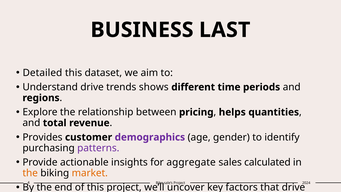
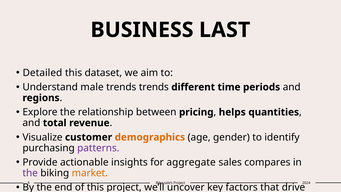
Understand drive: drive -> male
trends shows: shows -> trends
Provides: Provides -> Visualize
demographics colour: purple -> orange
calculated: calculated -> compares
the at (30, 173) colour: orange -> purple
